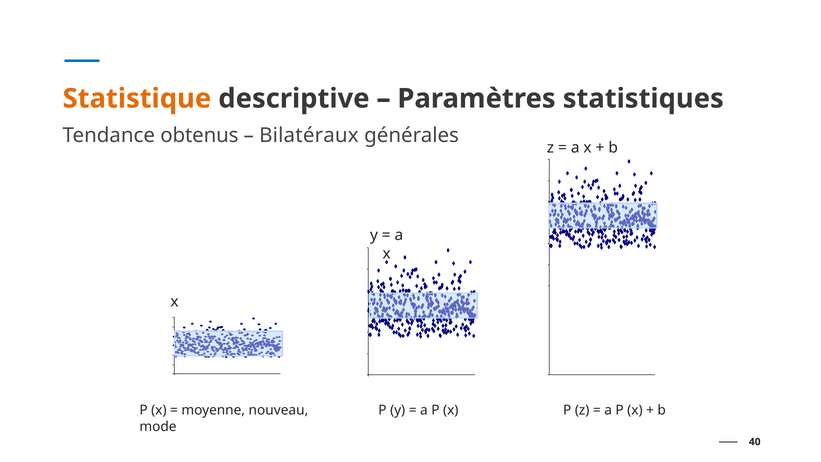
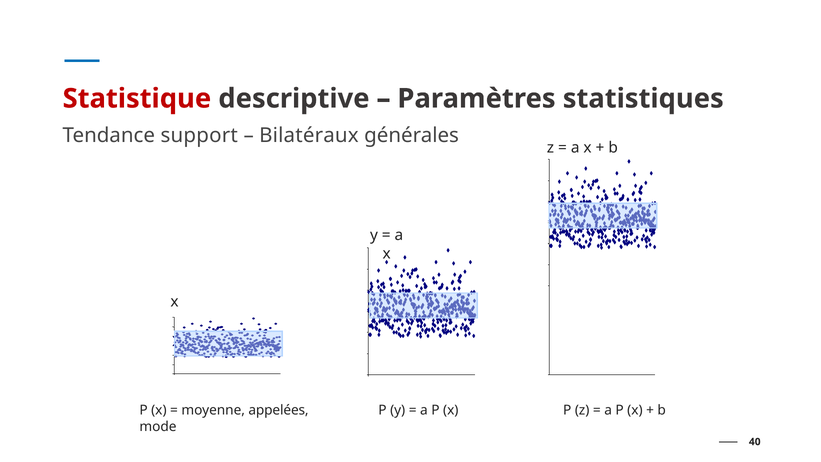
Statistique colour: orange -> red
obtenus: obtenus -> support
nouveau: nouveau -> appelées
